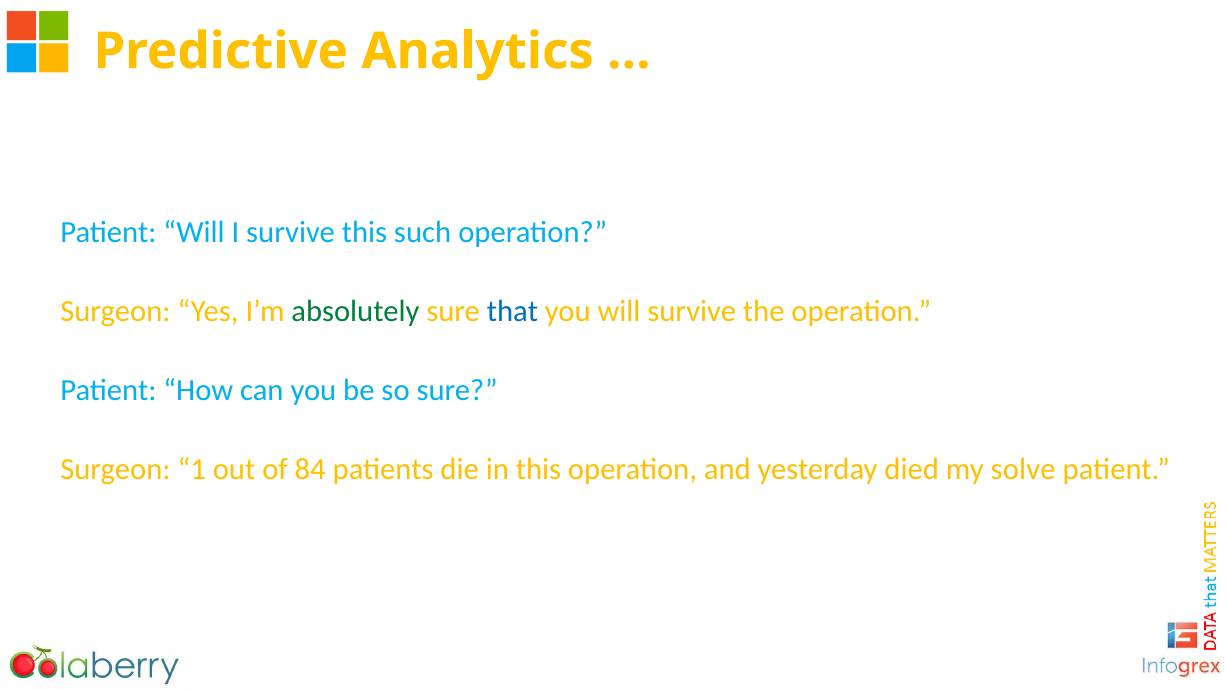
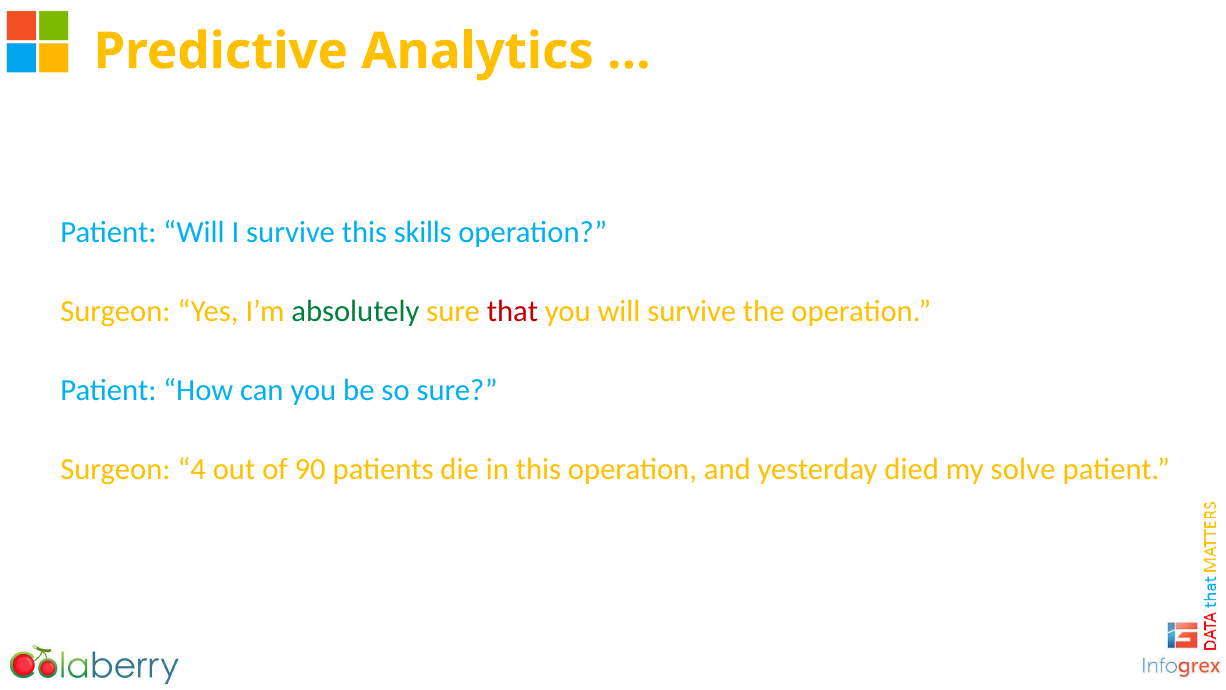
such: such -> skills
that colour: blue -> red
1: 1 -> 4
84: 84 -> 90
